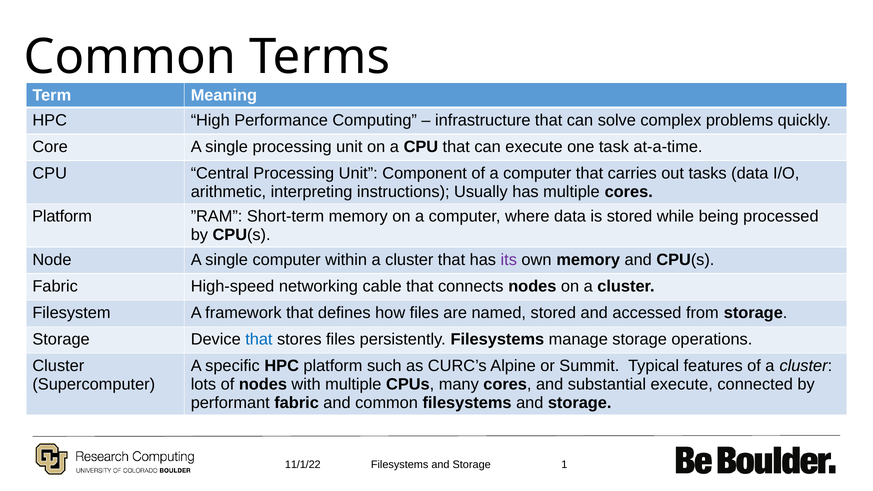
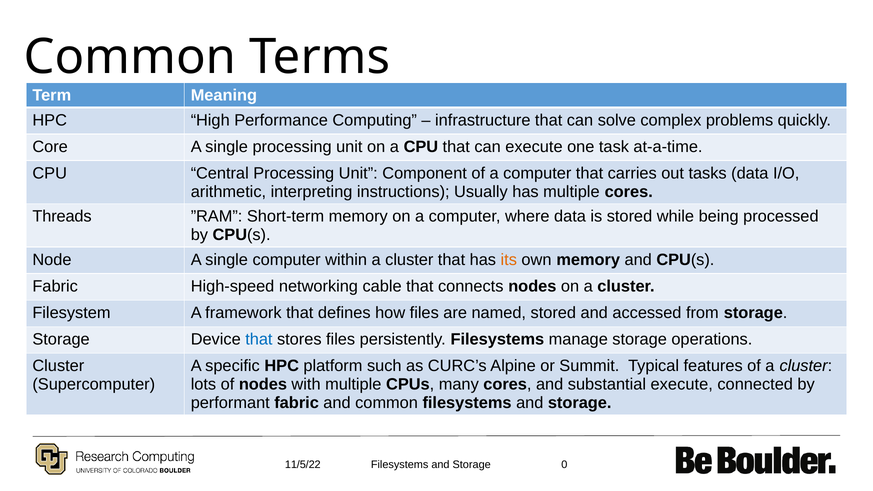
Platform at (62, 217): Platform -> Threads
its colour: purple -> orange
11/1/22: 11/1/22 -> 11/5/22
1: 1 -> 0
